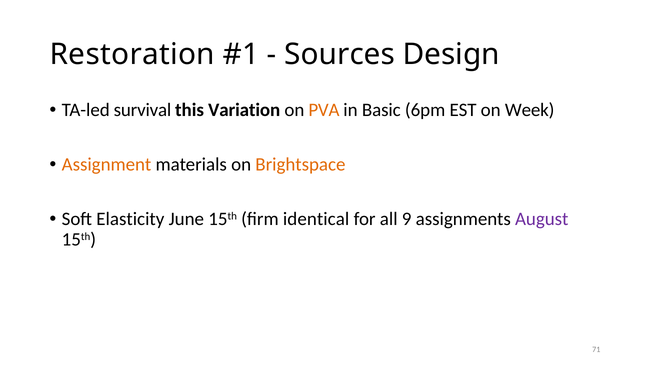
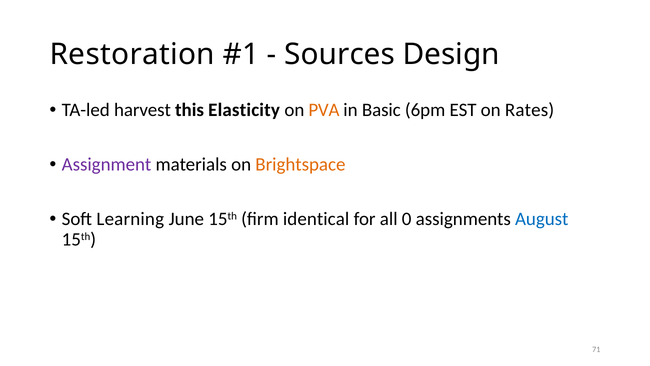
survival: survival -> harvest
Variation: Variation -> Elasticity
Week: Week -> Rates
Assignment colour: orange -> purple
Elasticity: Elasticity -> Learning
9: 9 -> 0
August colour: purple -> blue
